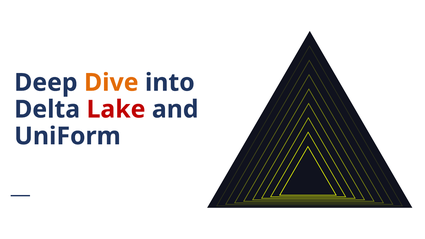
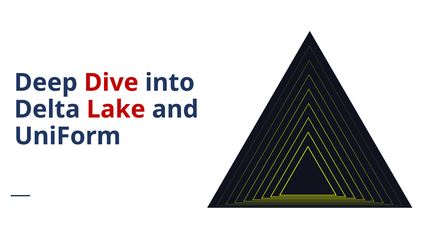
Dive colour: orange -> red
